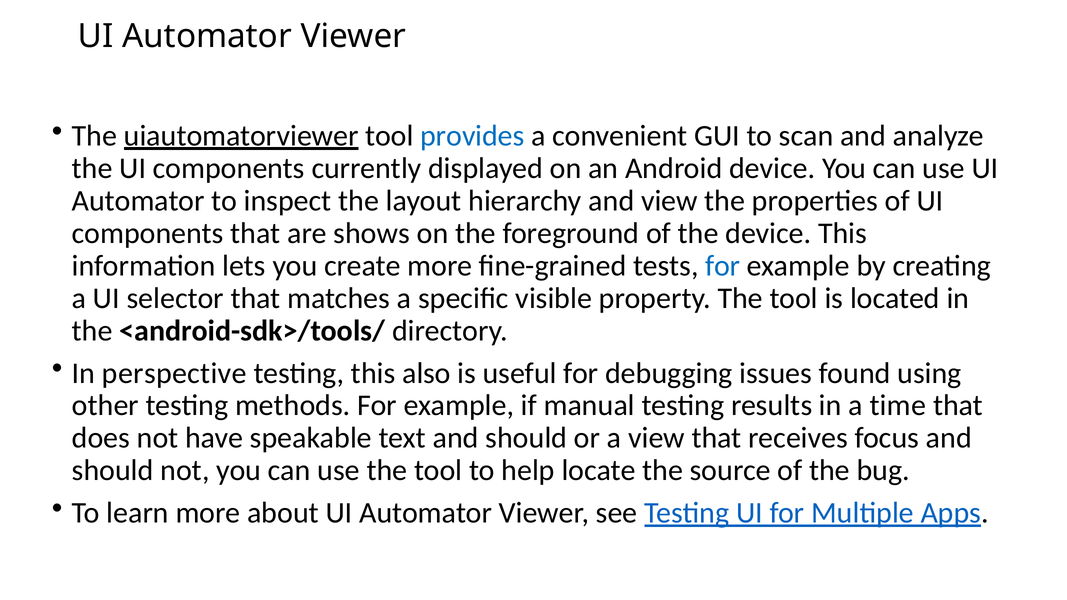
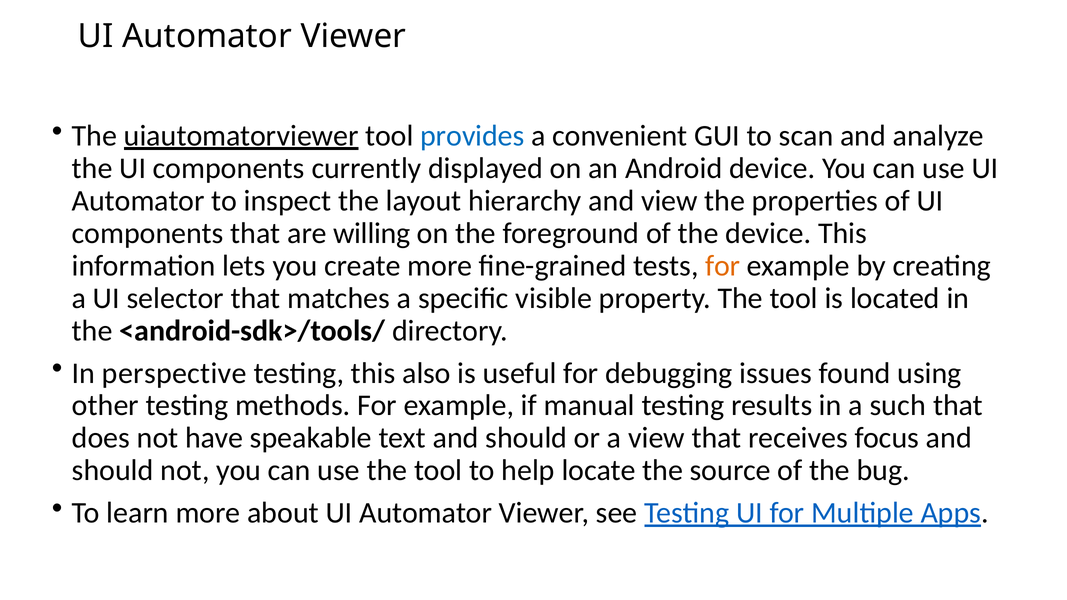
shows: shows -> willing
for at (723, 266) colour: blue -> orange
time: time -> such
